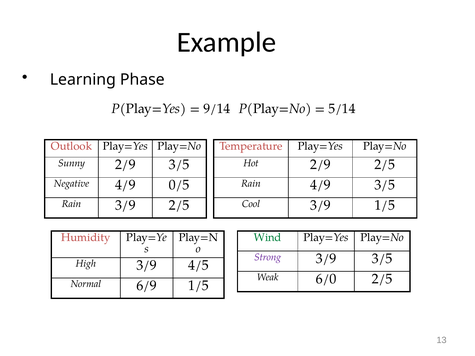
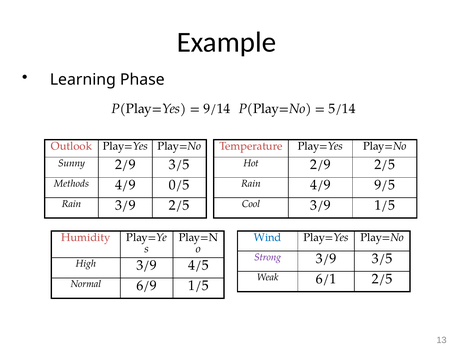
Negative: Negative -> Methods
4/9 3/5: 3/5 -> 9/5
Wind colour: green -> blue
6/0: 6/0 -> 6/1
